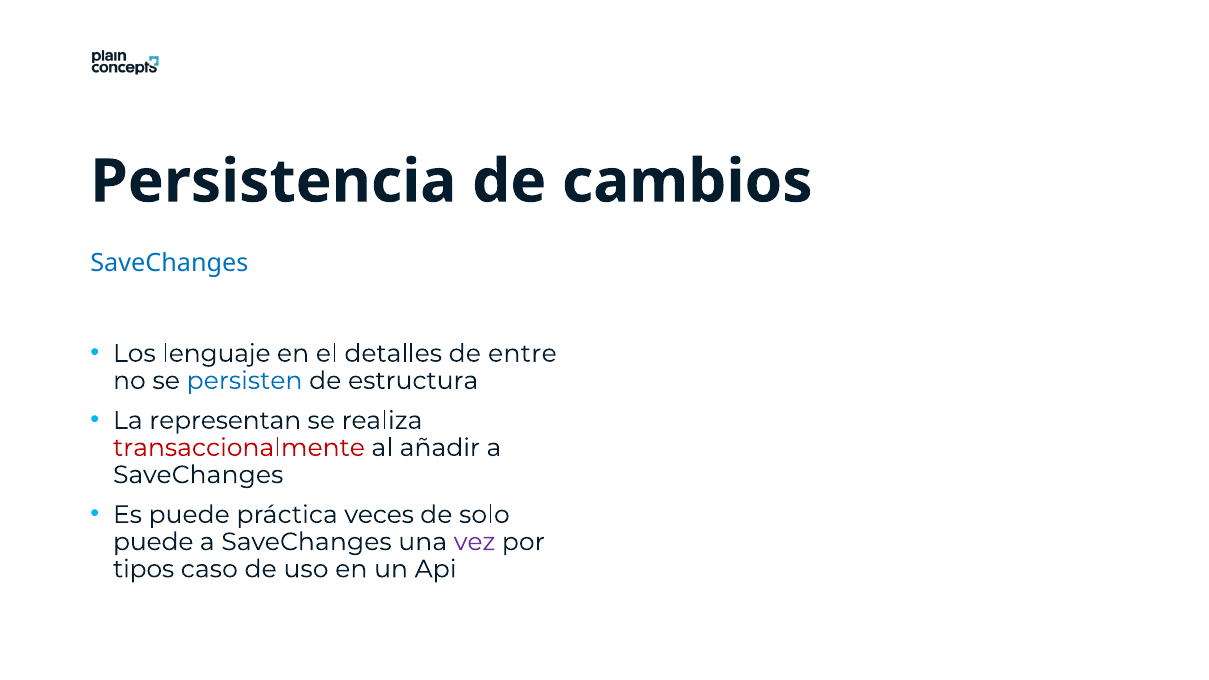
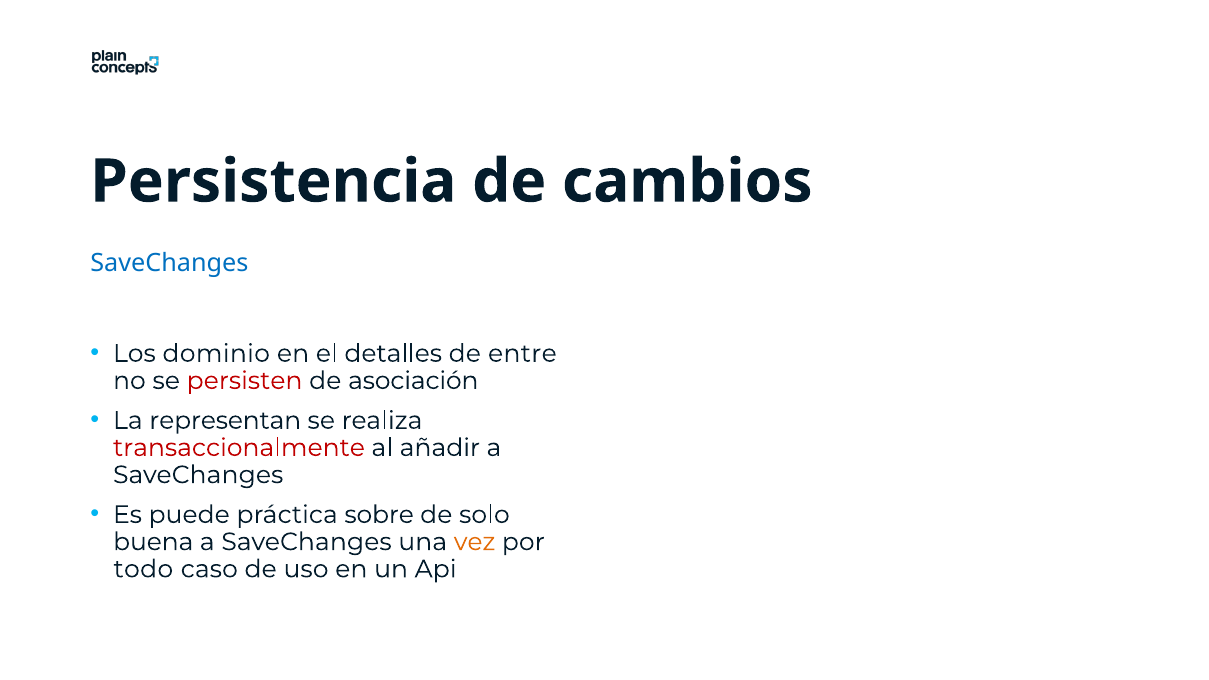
lenguaje: lenguaje -> dominio
persisten colour: blue -> red
estructura: estructura -> asociación
veces: veces -> sobre
puede at (153, 542): puede -> buena
vez colour: purple -> orange
tipos: tipos -> todo
